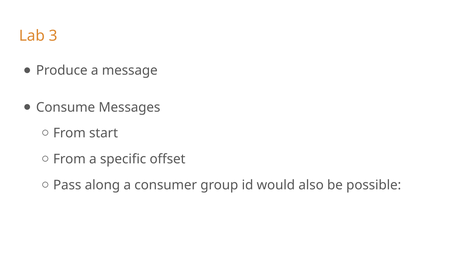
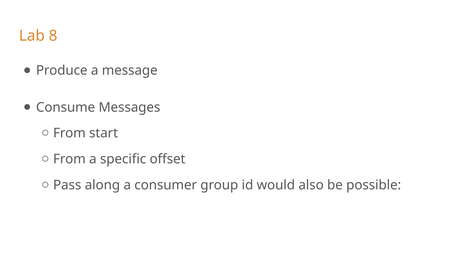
3: 3 -> 8
